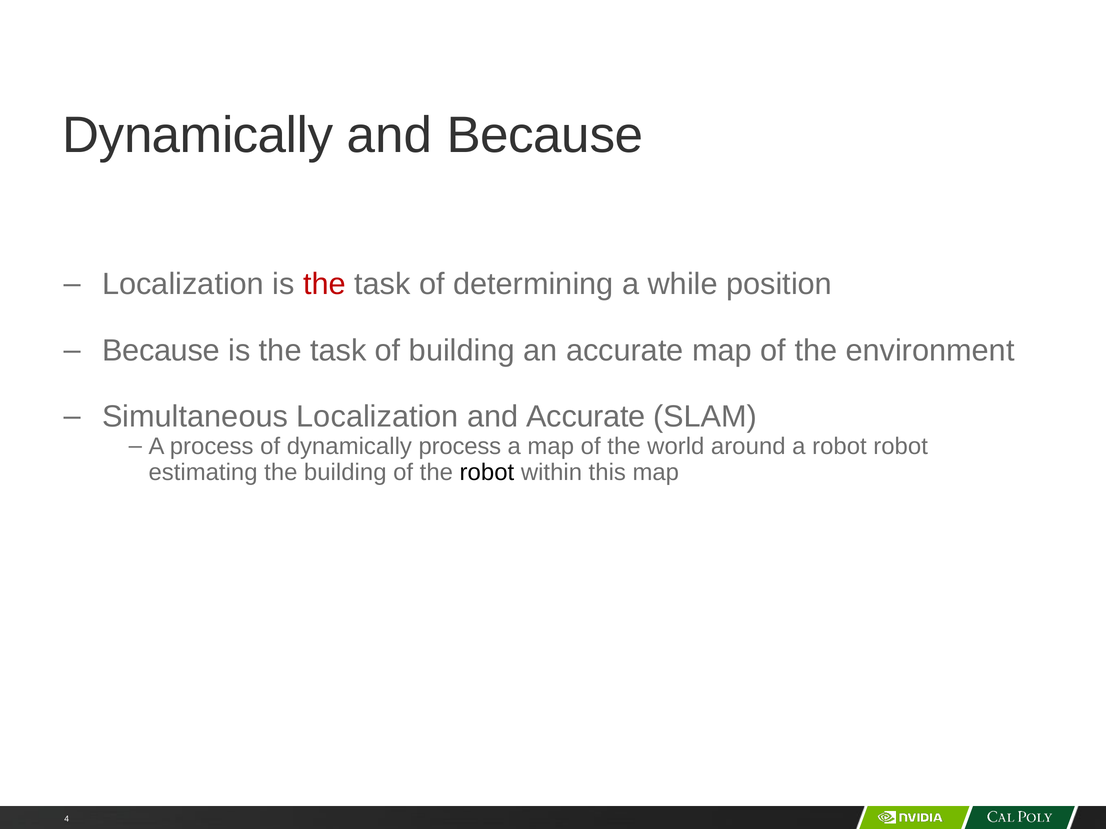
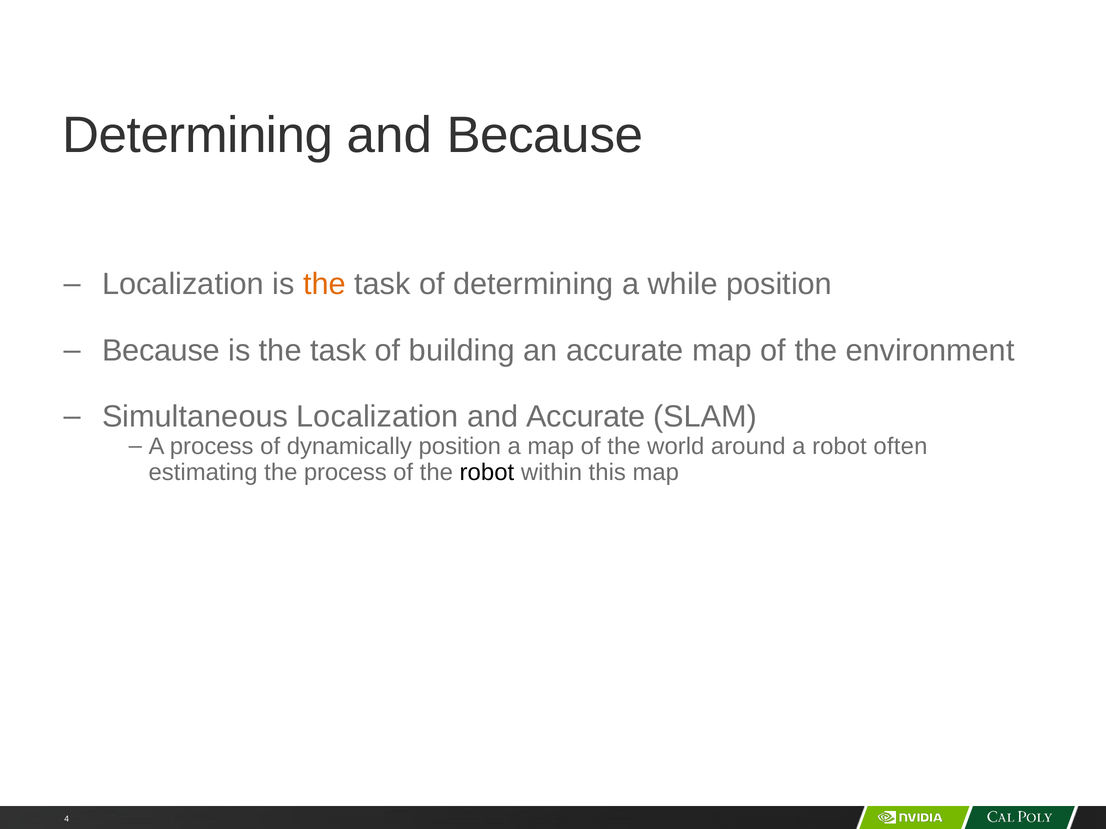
Dynamically at (198, 135): Dynamically -> Determining
the at (324, 284) colour: red -> orange
dynamically process: process -> position
robot robot: robot -> often
the building: building -> process
